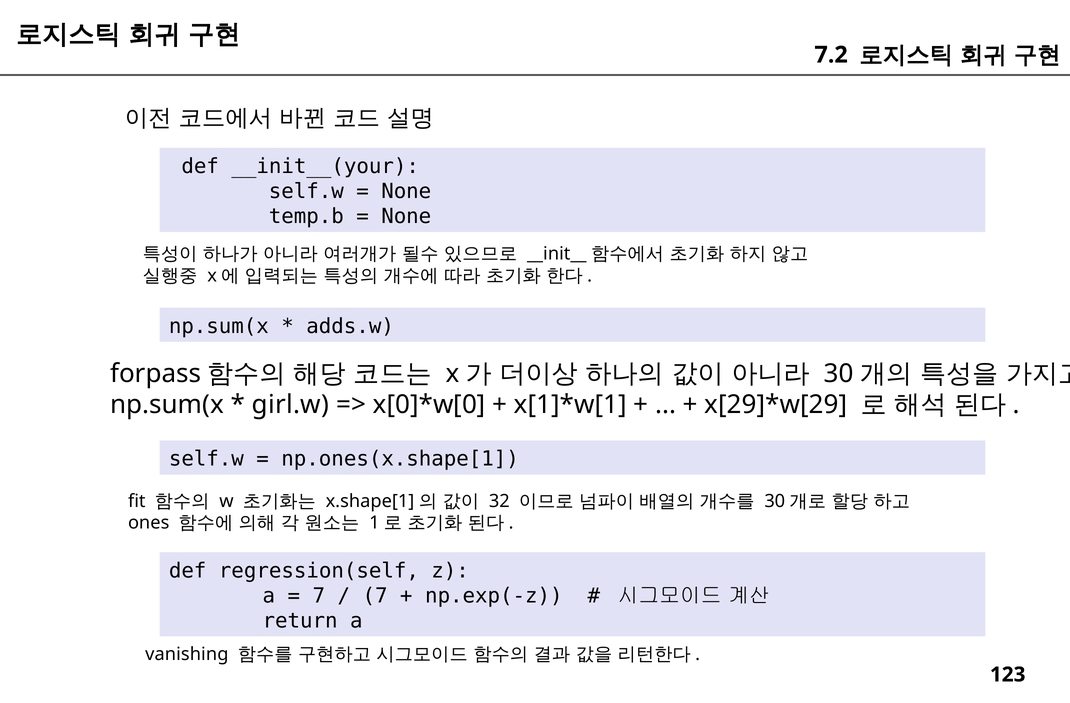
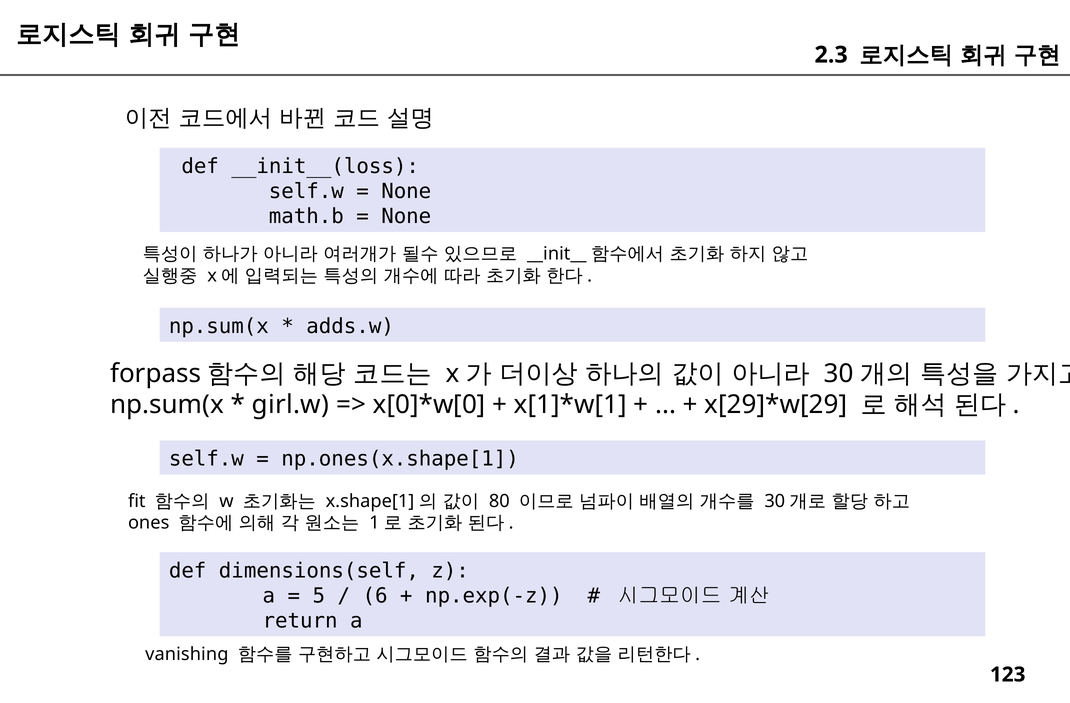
7.2: 7.2 -> 2.3
__init__(your: __init__(your -> __init__(loss
temp.b: temp.b -> math.b
32: 32 -> 80
regression(self: regression(self -> dimensions(self
7 at (319, 596): 7 -> 5
7 at (375, 596): 7 -> 6
